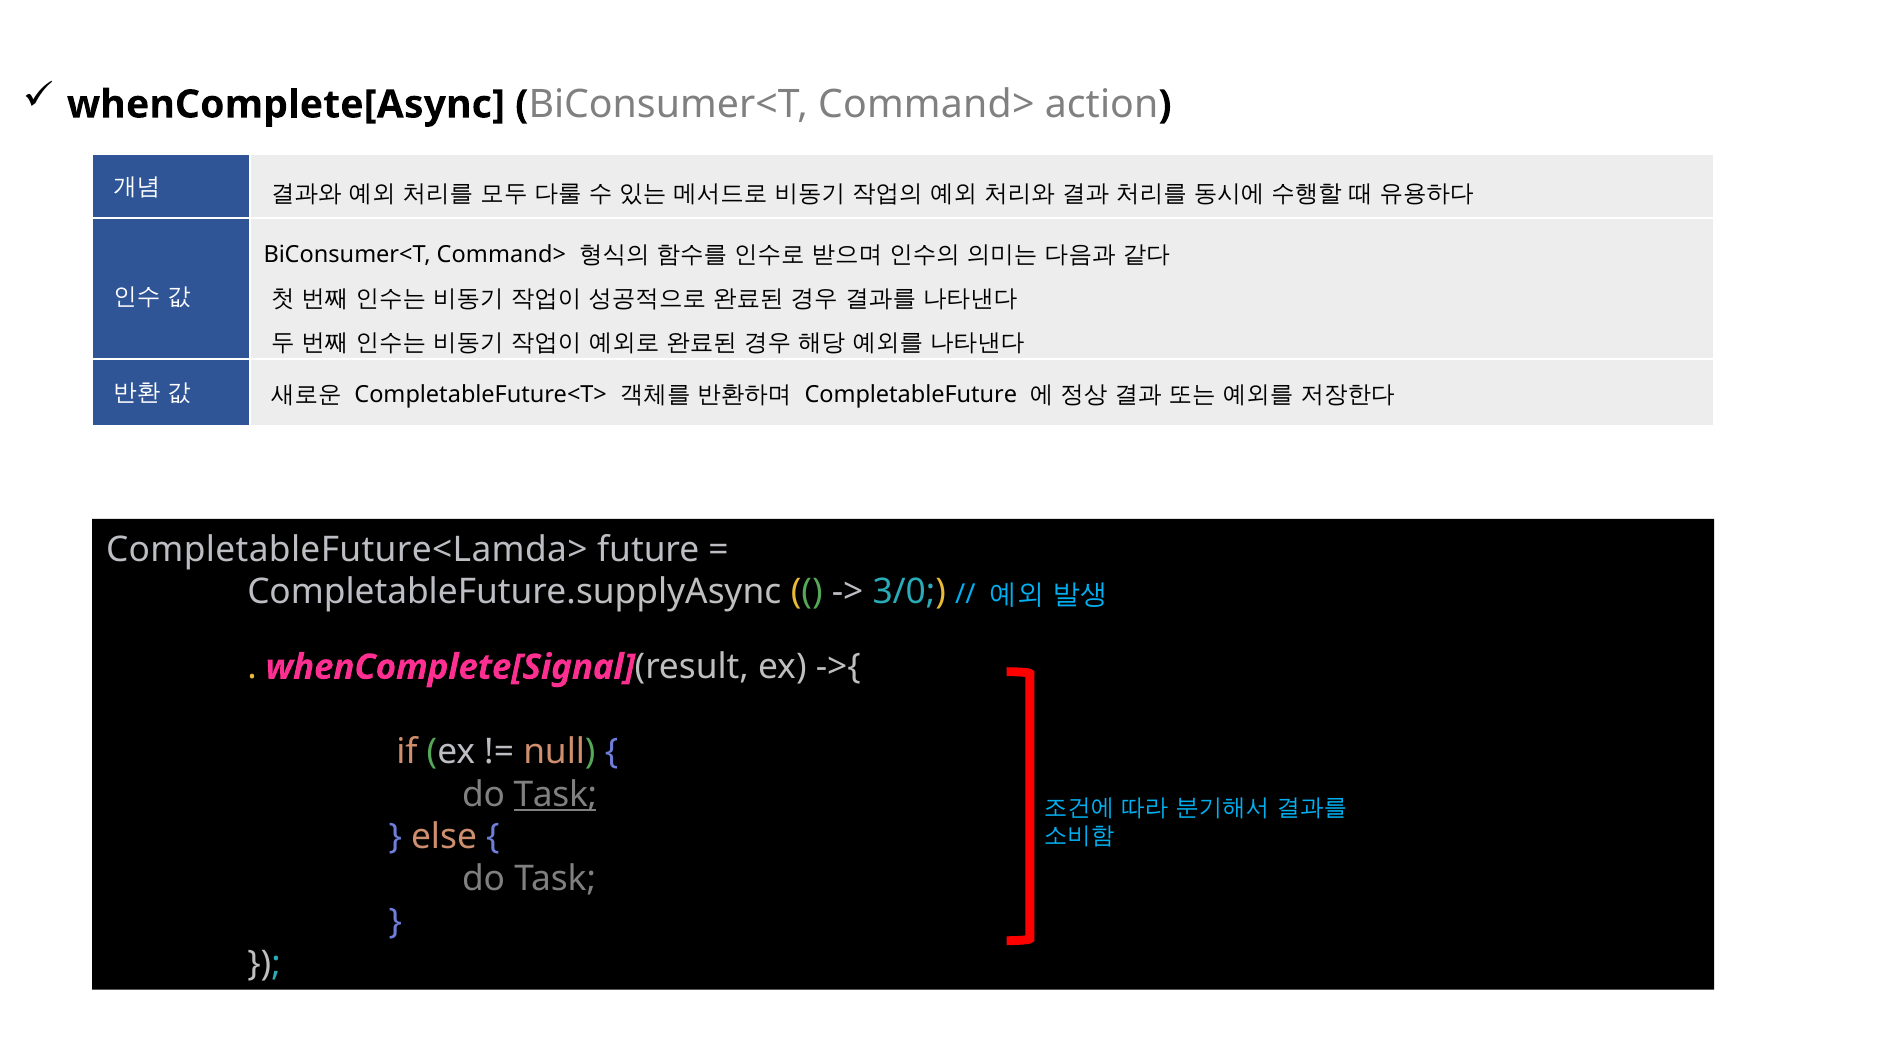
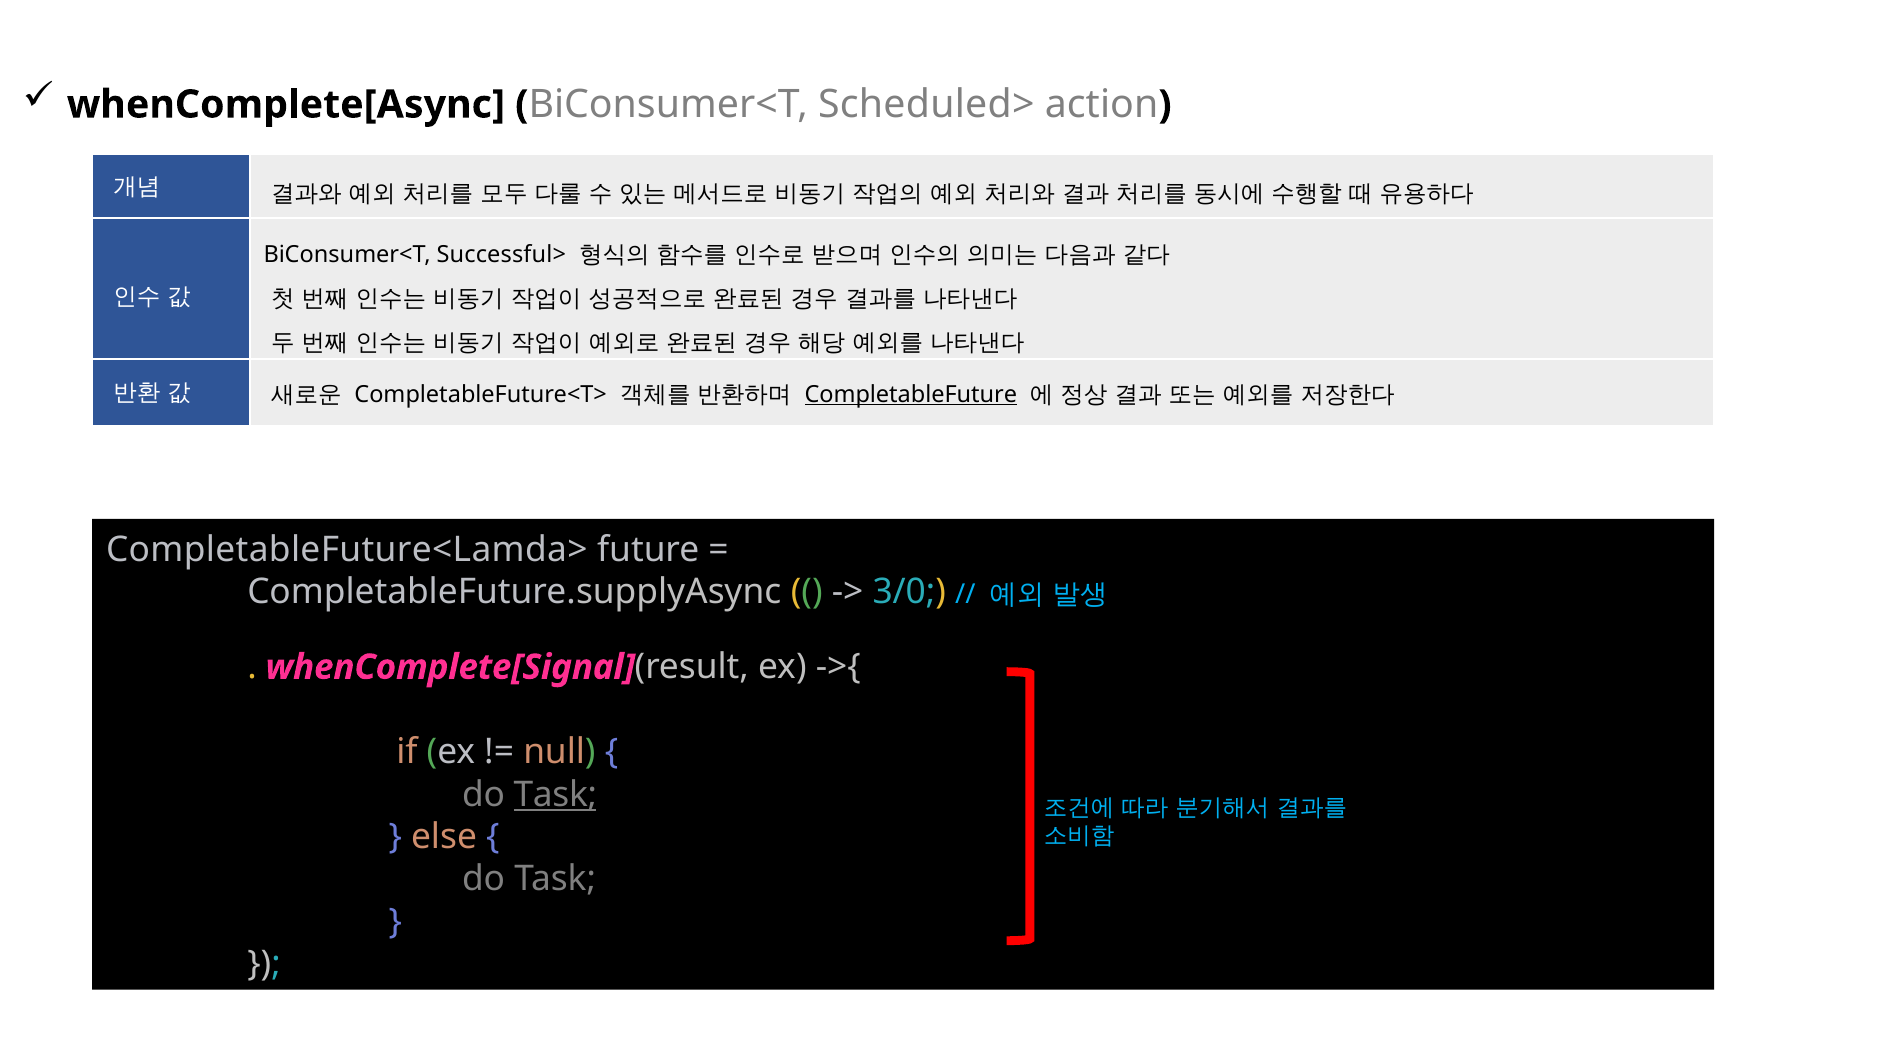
Command> at (926, 105): Command> -> Scheduled>
Command> at (501, 254): Command> -> Successful>
CompletableFuture underline: none -> present
